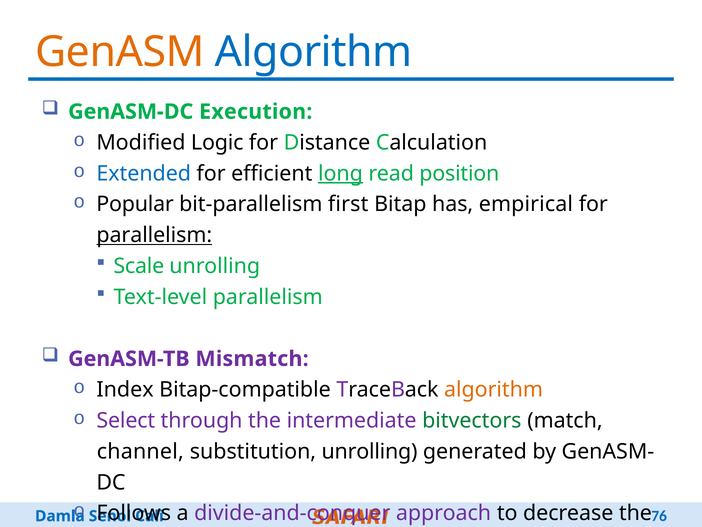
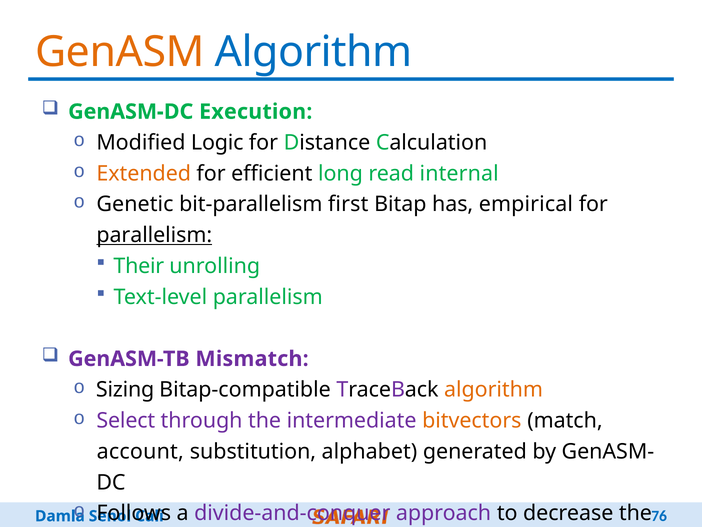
Extended colour: blue -> orange
long underline: present -> none
position: position -> internal
Popular: Popular -> Genetic
Scale: Scale -> Their
Index: Index -> Sizing
bitvectors colour: green -> orange
channel: channel -> account
substitution unrolling: unrolling -> alphabet
